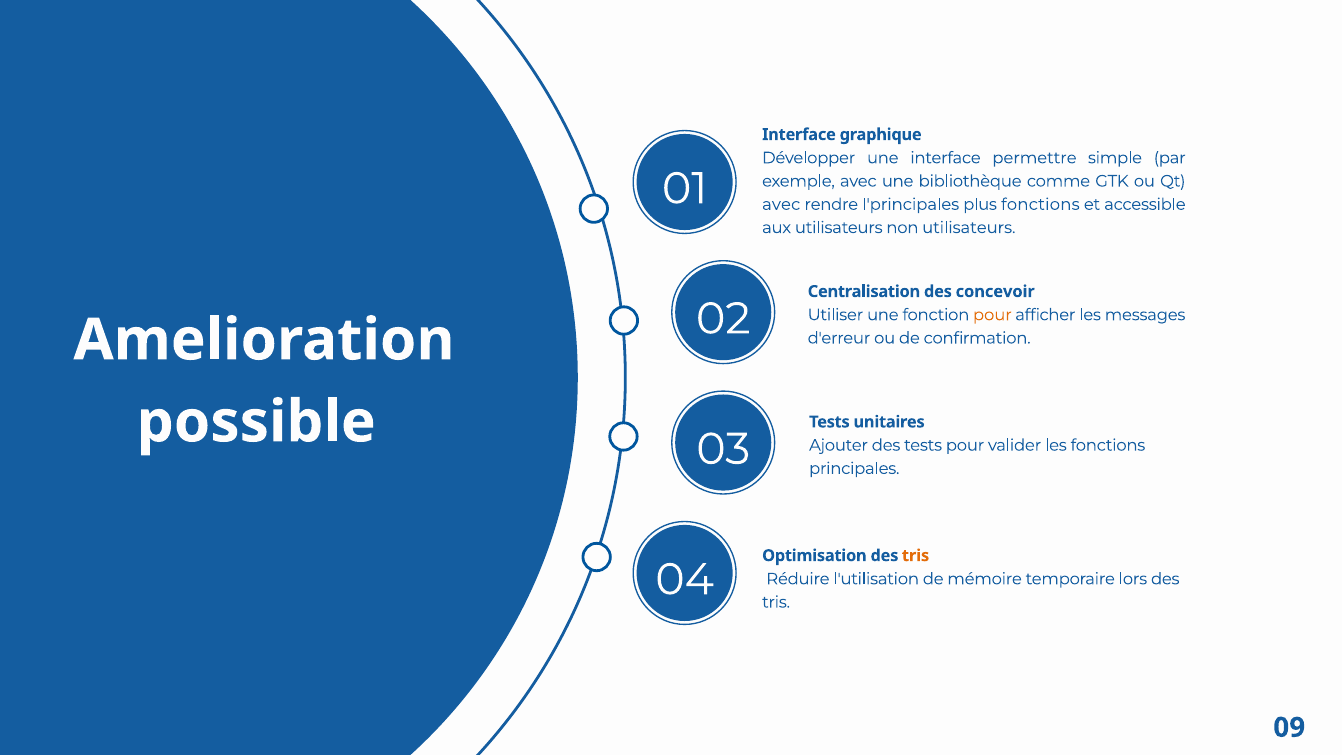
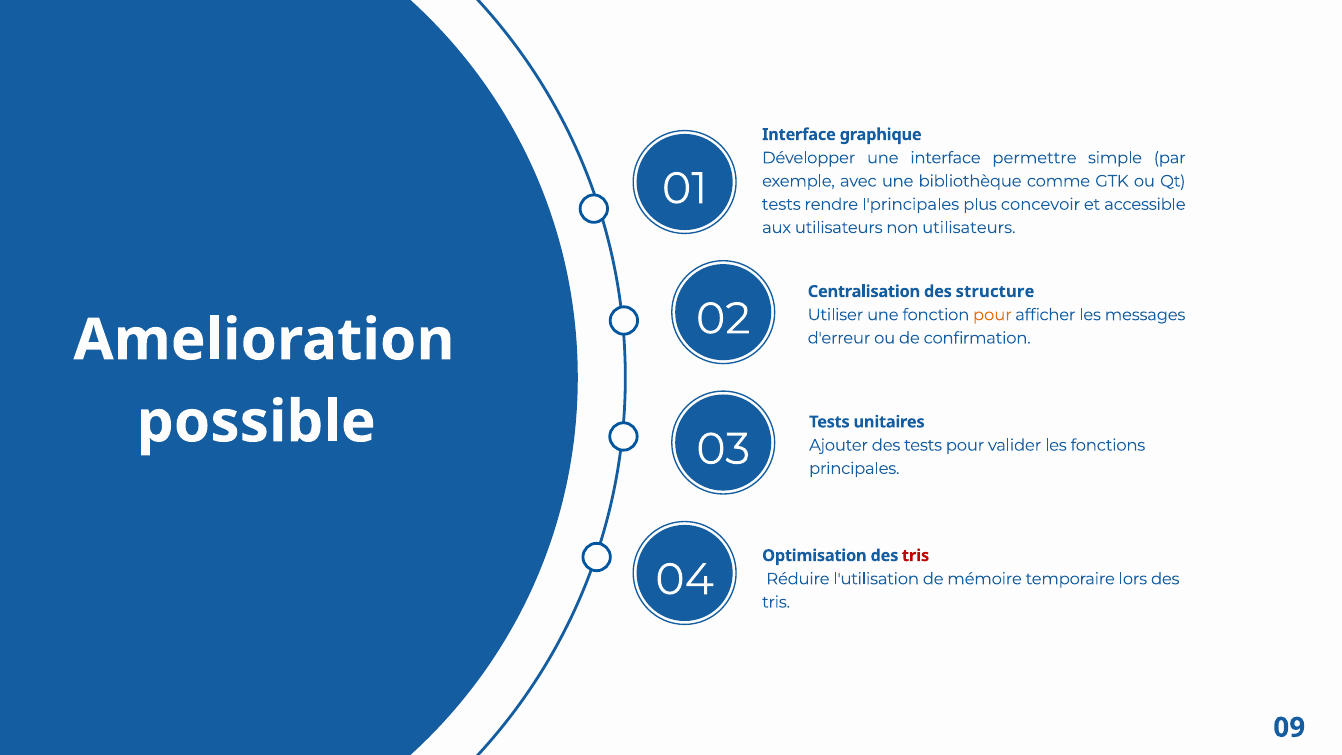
avec at (781, 204): avec -> tests
plus fonctions: fonctions -> concevoir
concevoir: concevoir -> structure
tris at (916, 556) colour: orange -> red
